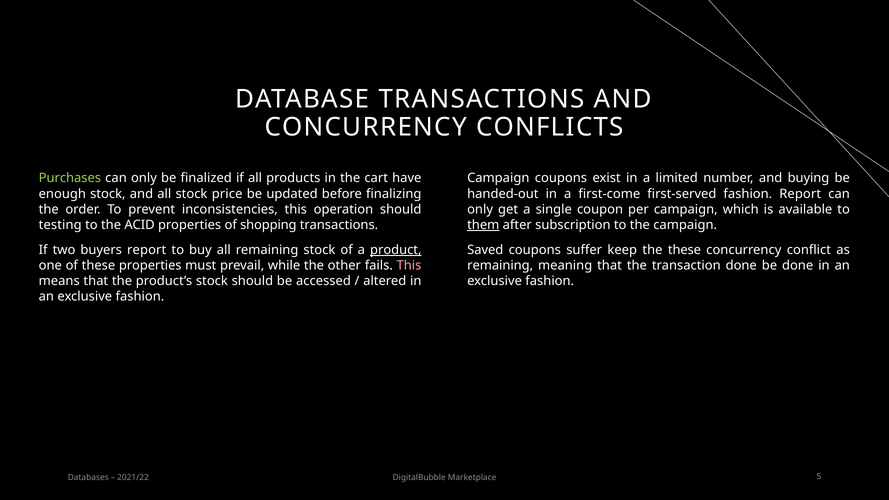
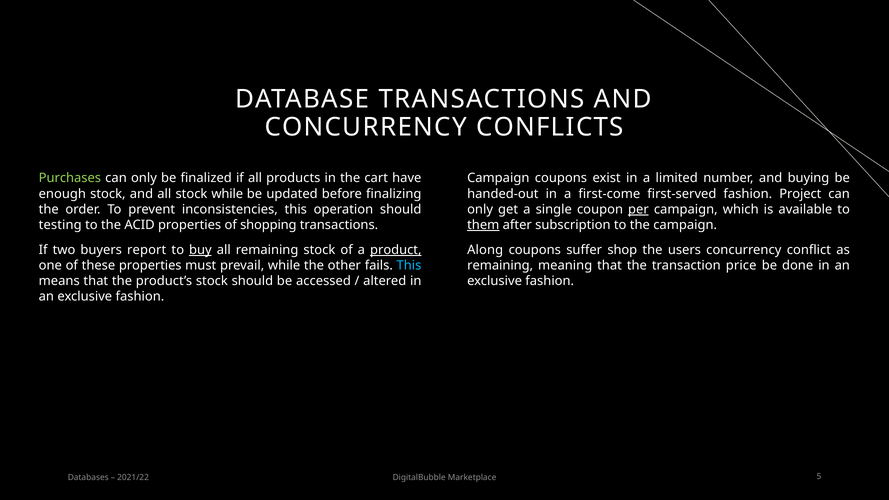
stock price: price -> while
fashion Report: Report -> Project
per underline: none -> present
buy underline: none -> present
Saved: Saved -> Along
keep: keep -> shop
the these: these -> users
This at (409, 265) colour: pink -> light blue
transaction done: done -> price
